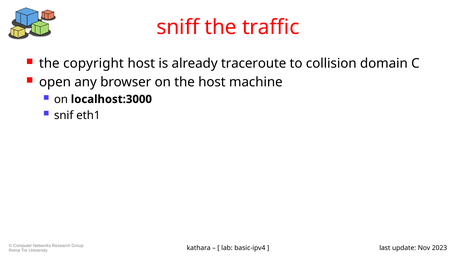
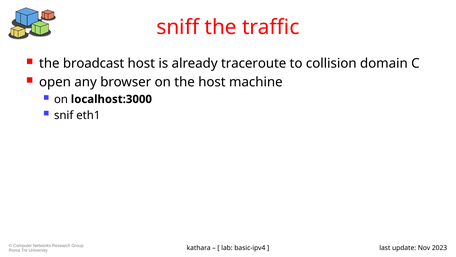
copyright: copyright -> broadcast
